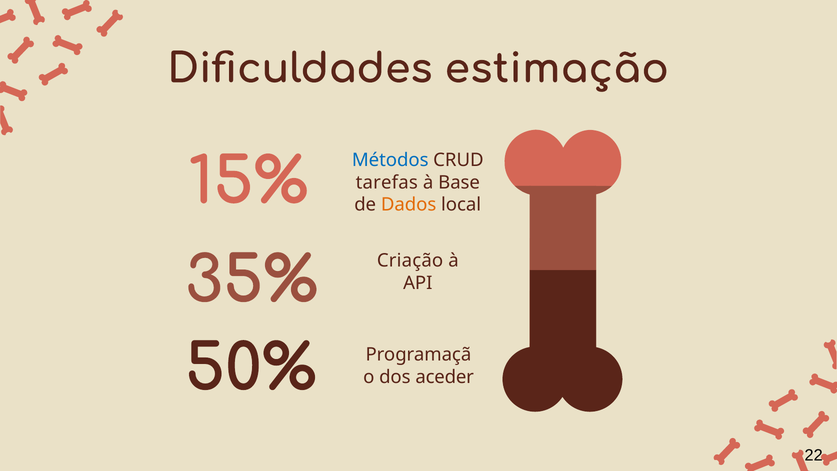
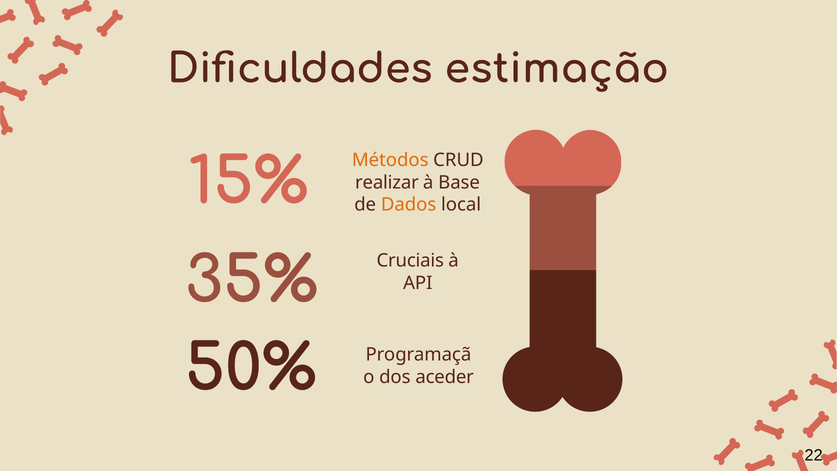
Métodos colour: blue -> orange
tarefas: tarefas -> realizar
Criação: Criação -> Cruciais
